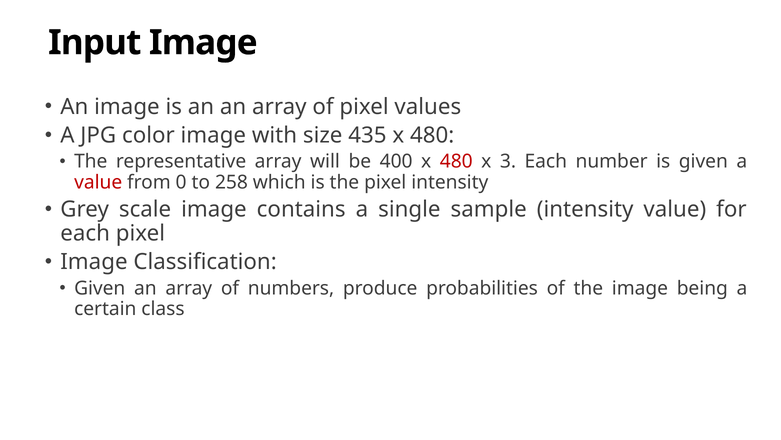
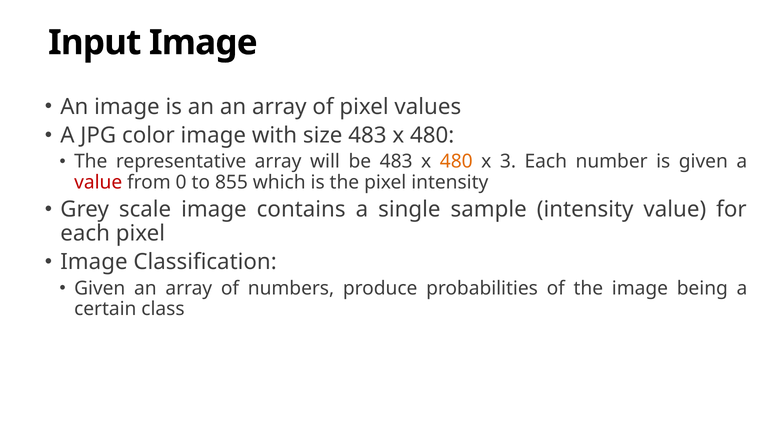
size 435: 435 -> 483
be 400: 400 -> 483
480 at (456, 161) colour: red -> orange
258: 258 -> 855
